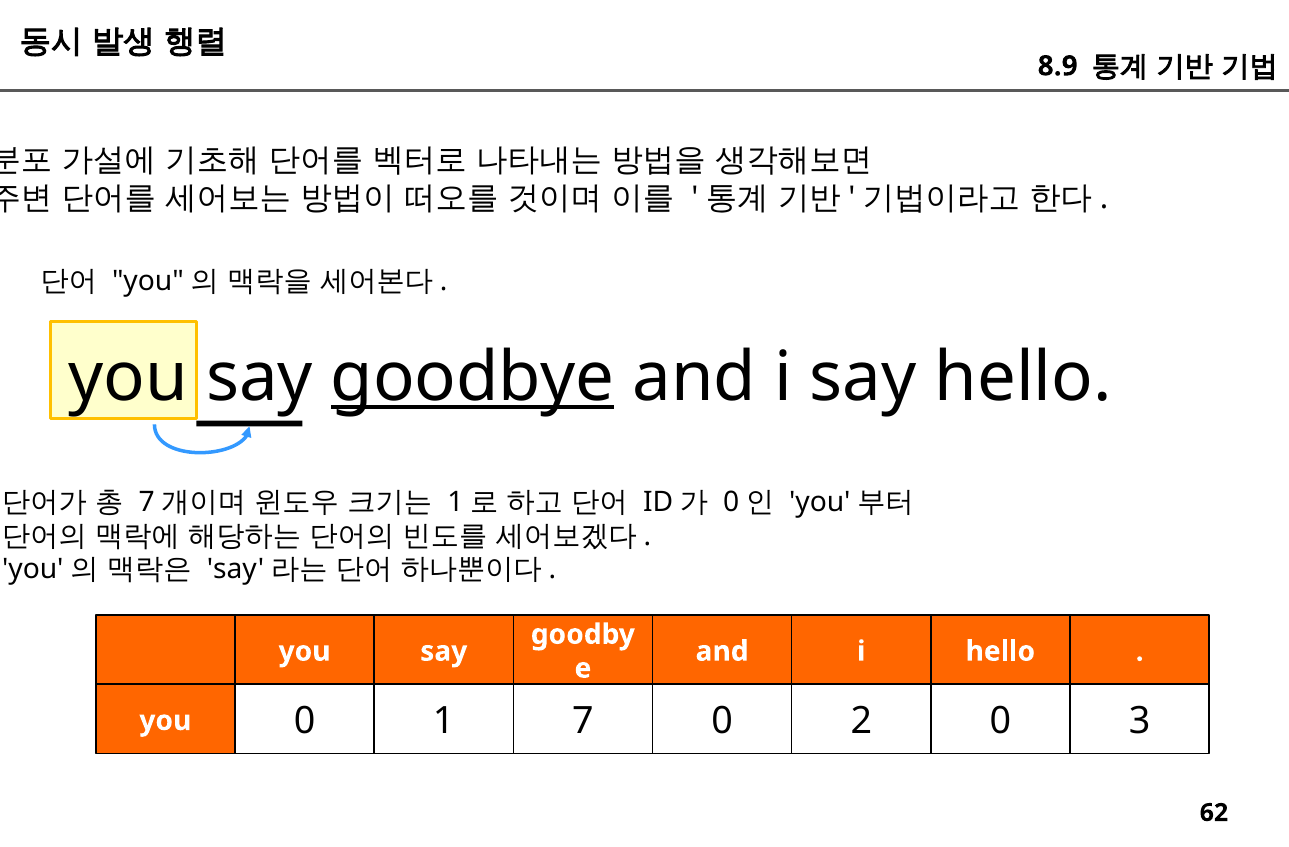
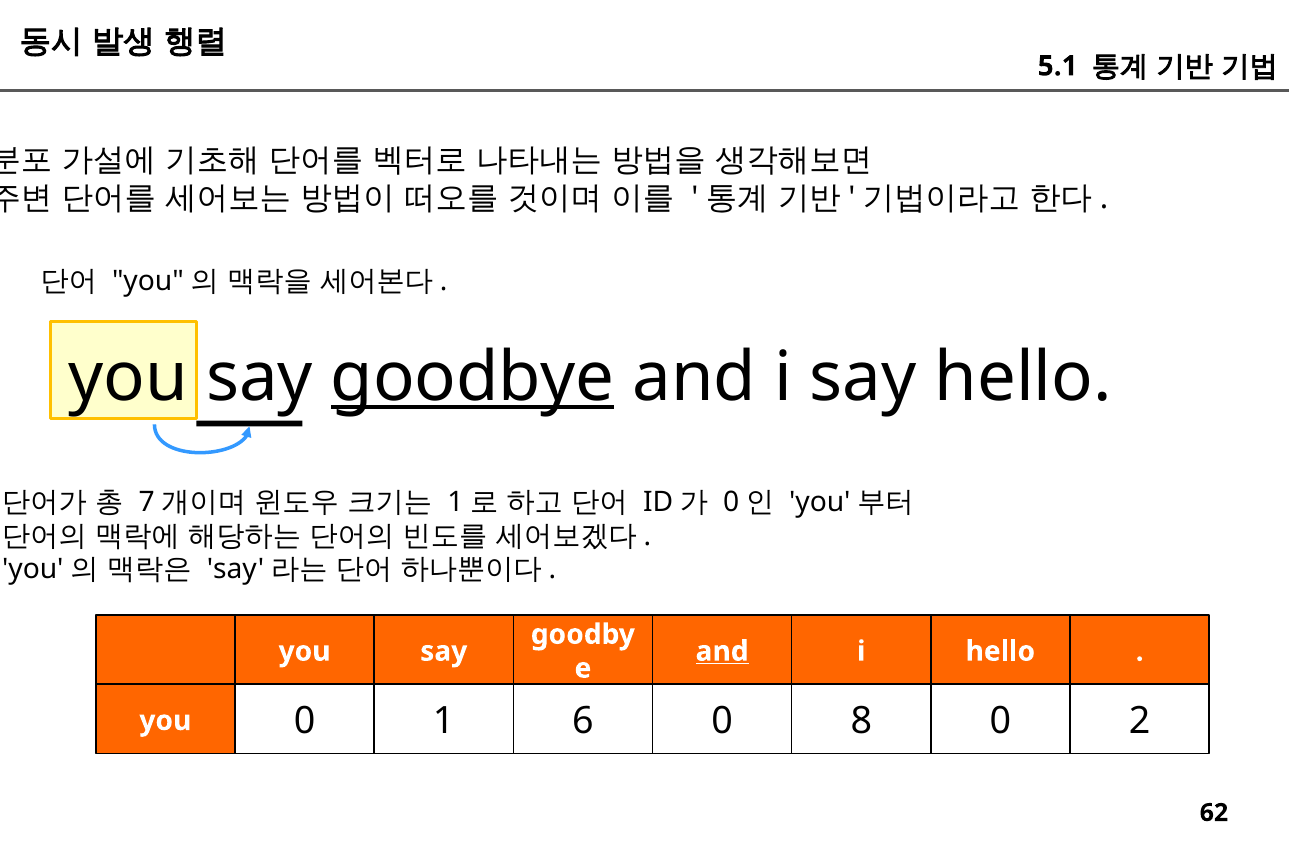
8.9: 8.9 -> 5.1
and at (722, 651) underline: none -> present
7: 7 -> 6
2: 2 -> 8
3: 3 -> 2
